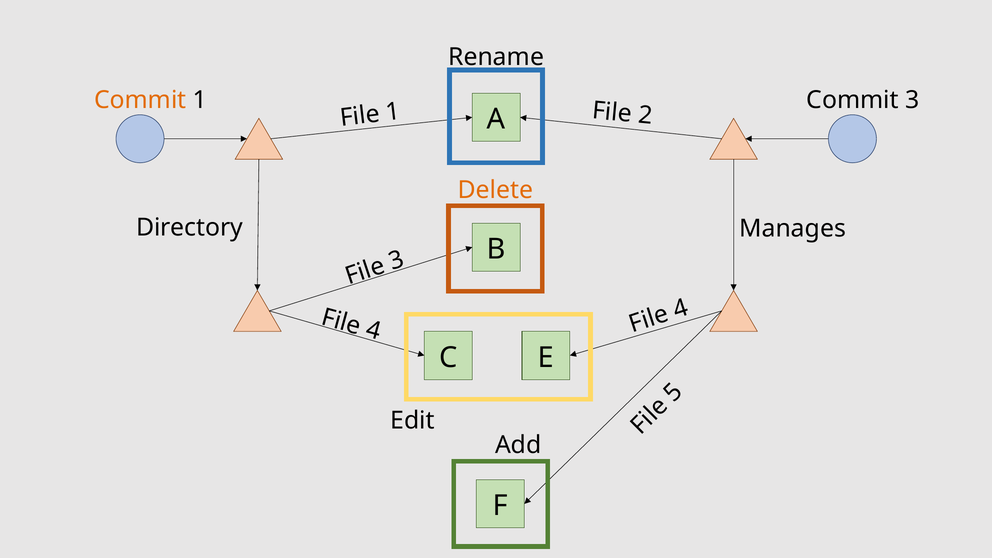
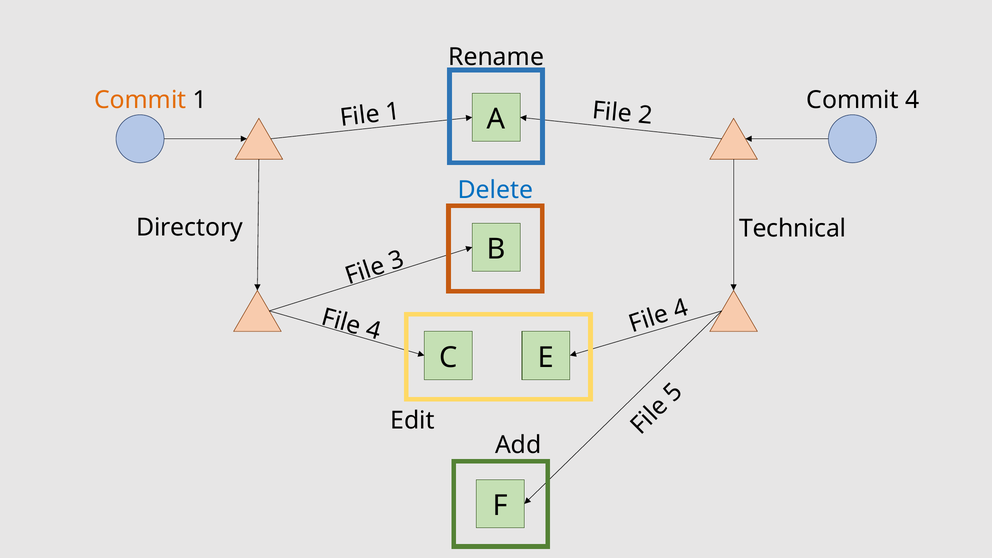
Commit 3: 3 -> 4
Delete colour: orange -> blue
Manages: Manages -> Technical
